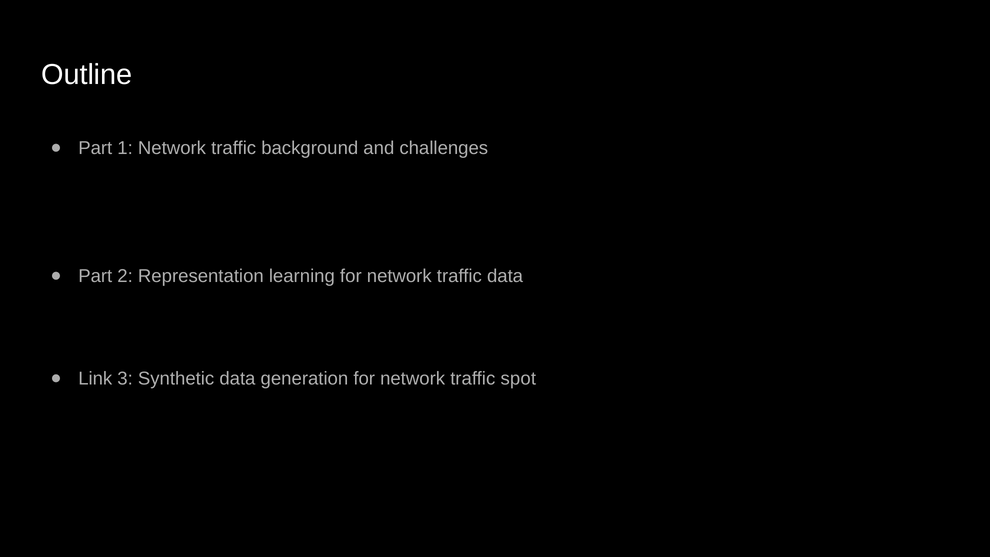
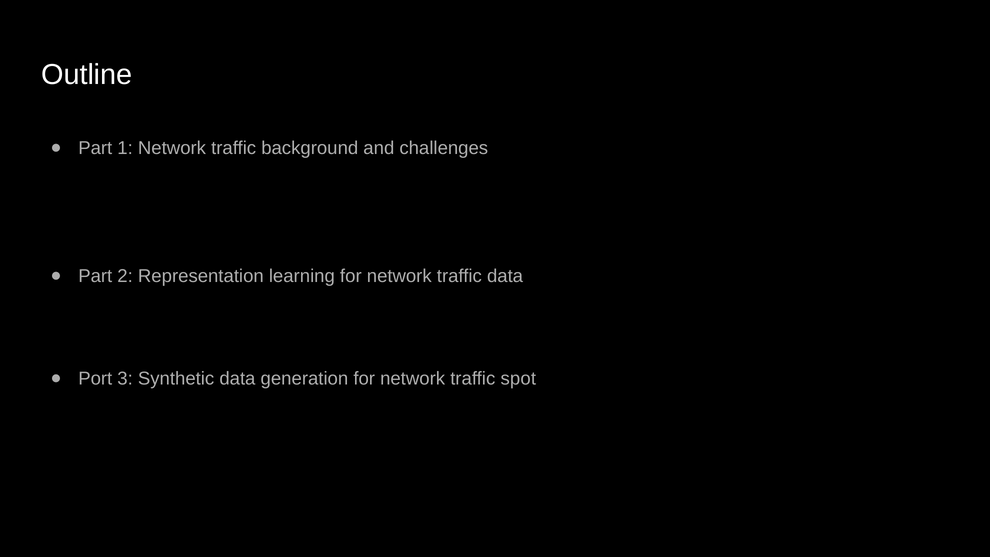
Link: Link -> Port
